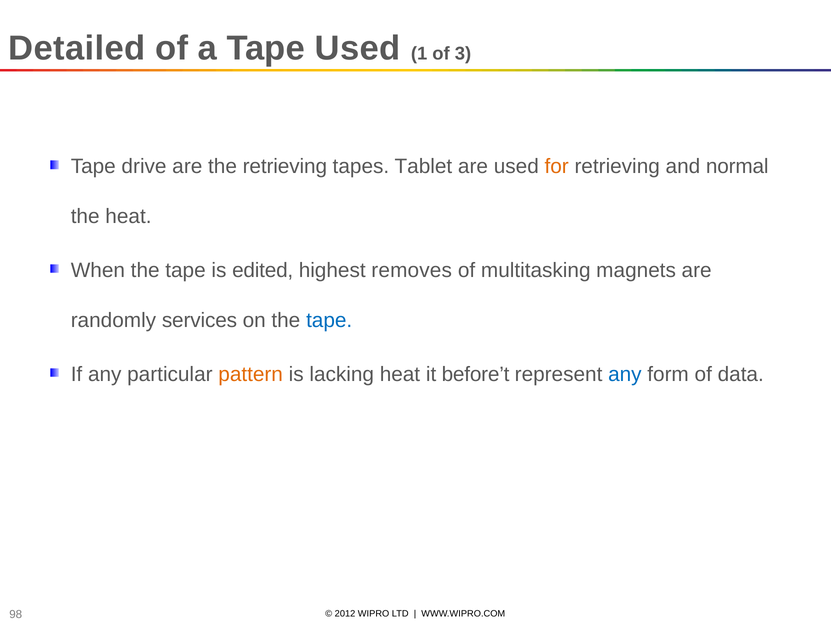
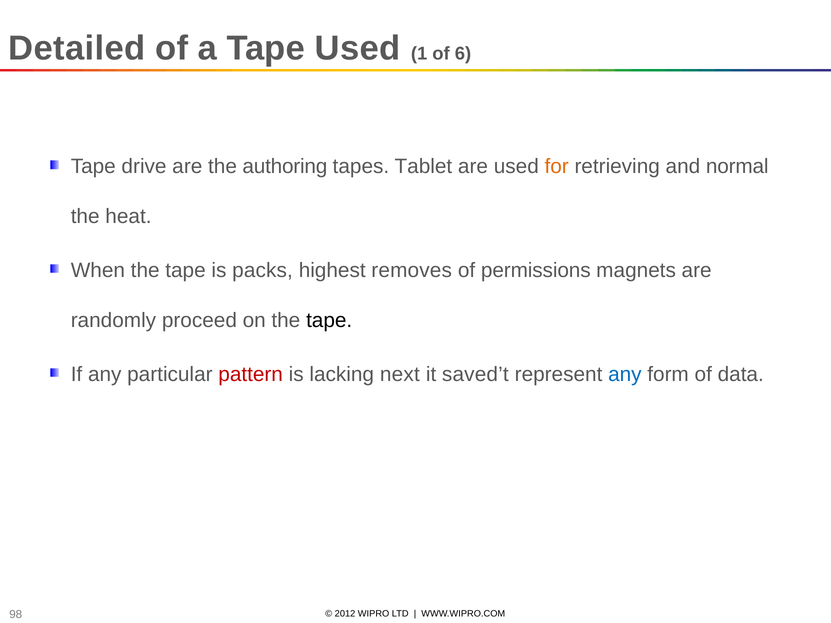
3: 3 -> 6
the retrieving: retrieving -> authoring
edited: edited -> packs
multitasking: multitasking -> permissions
services: services -> proceed
tape at (329, 320) colour: blue -> black
pattern colour: orange -> red
lacking heat: heat -> next
before’t: before’t -> saved’t
